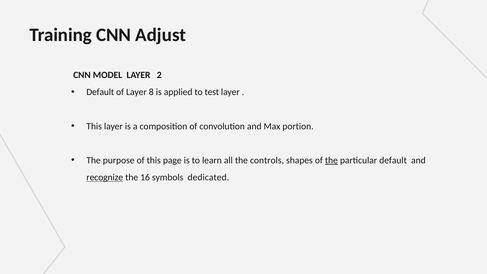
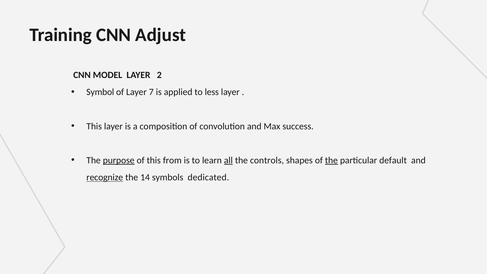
Default at (100, 92): Default -> Symbol
8: 8 -> 7
test: test -> less
portion: portion -> success
purpose underline: none -> present
page: page -> from
all underline: none -> present
16: 16 -> 14
